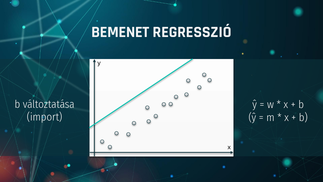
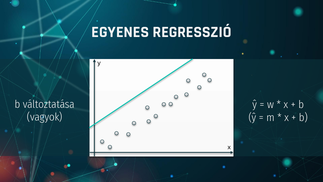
BEMENET: BEMENET -> EGYENES
import: import -> vagyok
